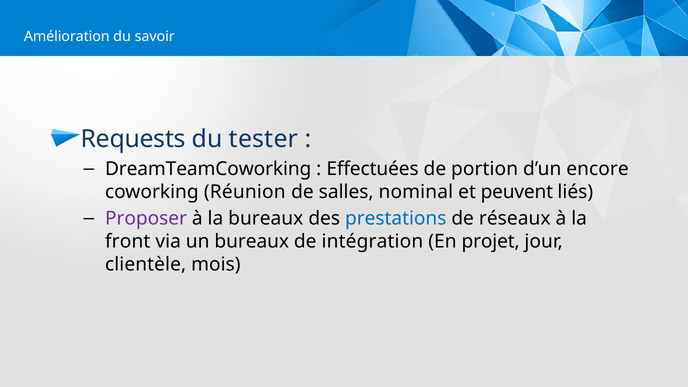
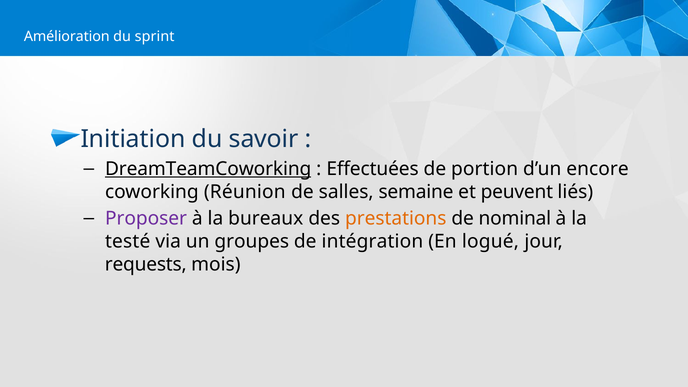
savoir: savoir -> sprint
Requests: Requests -> Initiation
tester: tester -> savoir
DreamTeamCoworking underline: none -> present
nominal: nominal -> semaine
prestations colour: blue -> orange
réseaux: réseaux -> nominal
front: front -> testé
un bureaux: bureaux -> groupes
projet: projet -> logué
clientèle: clientèle -> requests
